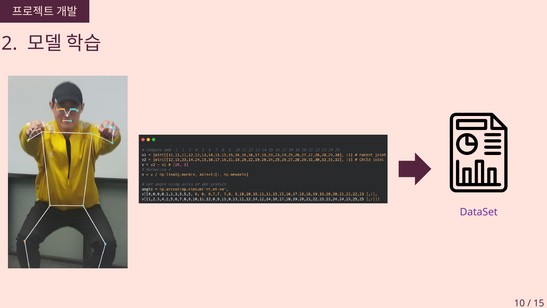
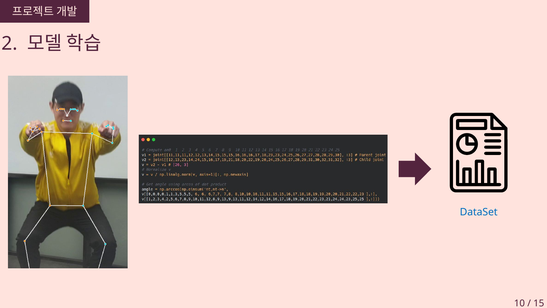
DataSet colour: purple -> blue
